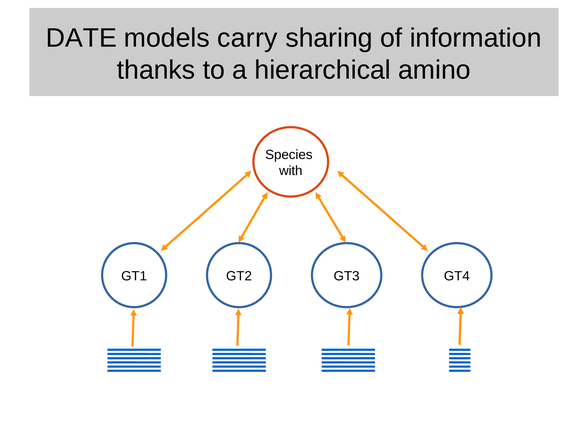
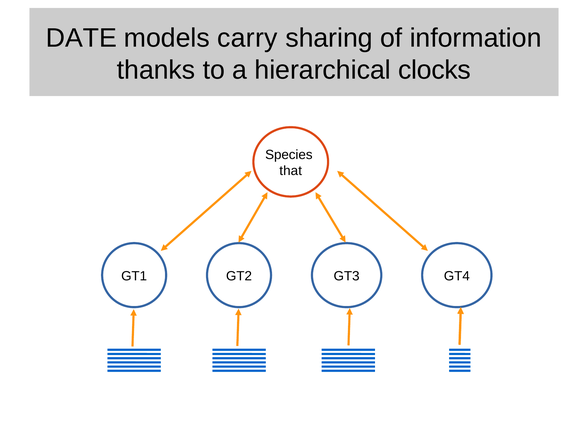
amino: amino -> clocks
with: with -> that
